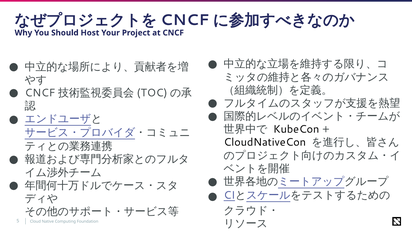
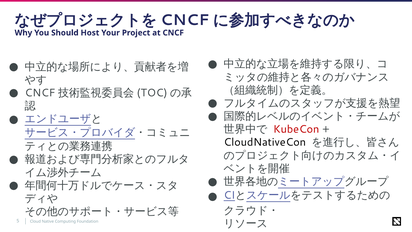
KubeCon colour: black -> red
